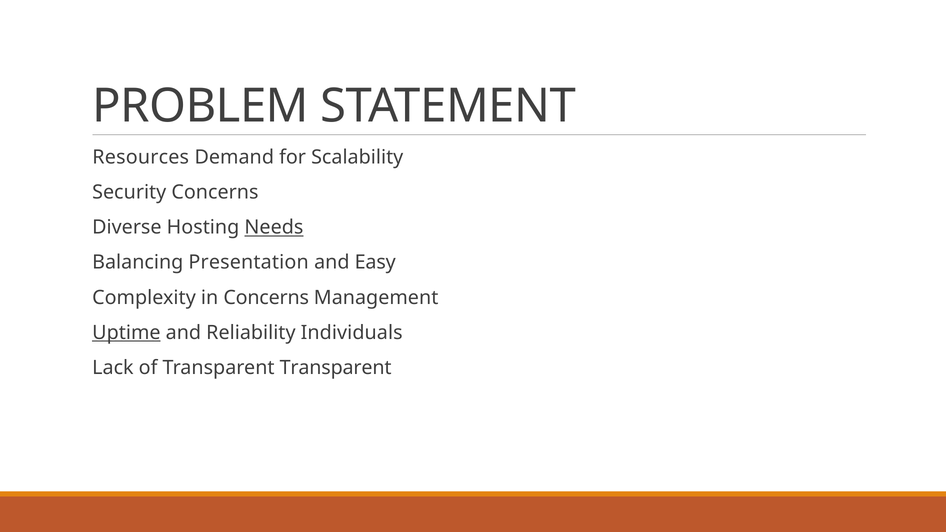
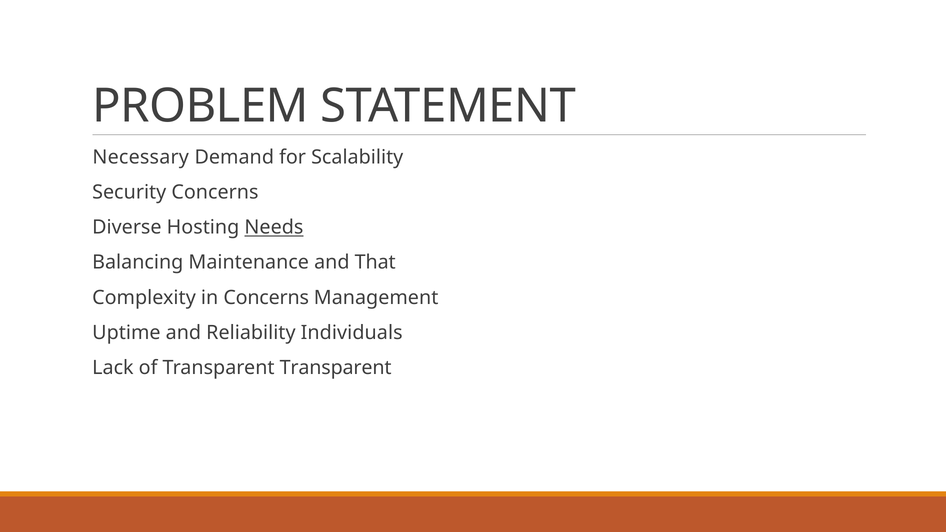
Resources: Resources -> Necessary
Presentation: Presentation -> Maintenance
Easy: Easy -> That
Uptime underline: present -> none
